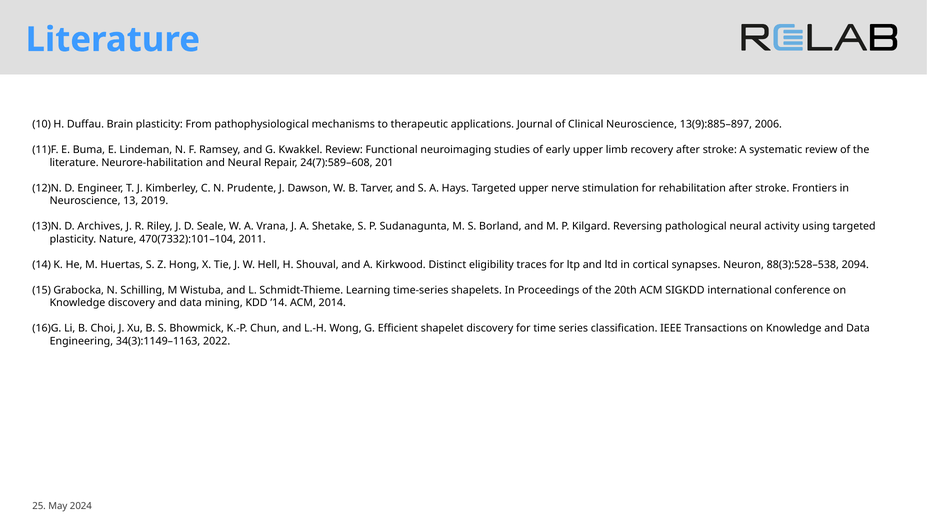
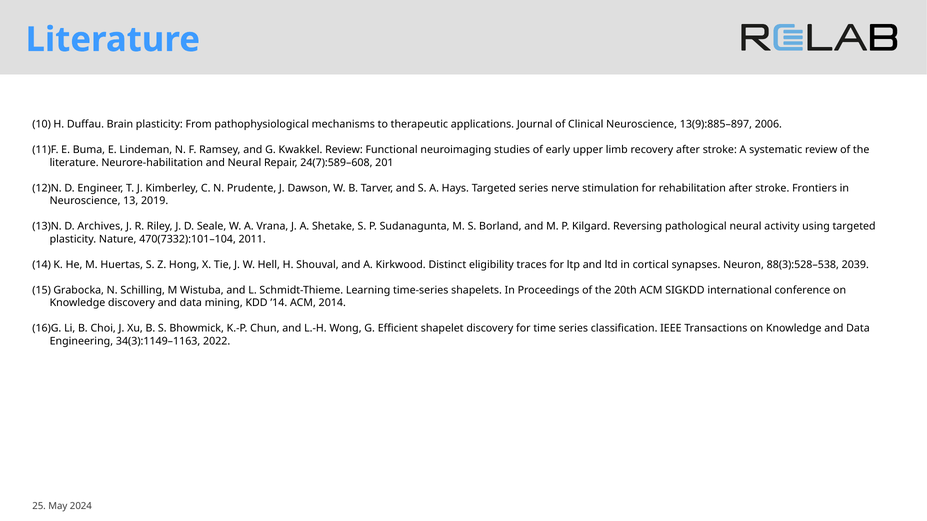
Targeted upper: upper -> series
2094: 2094 -> 2039
